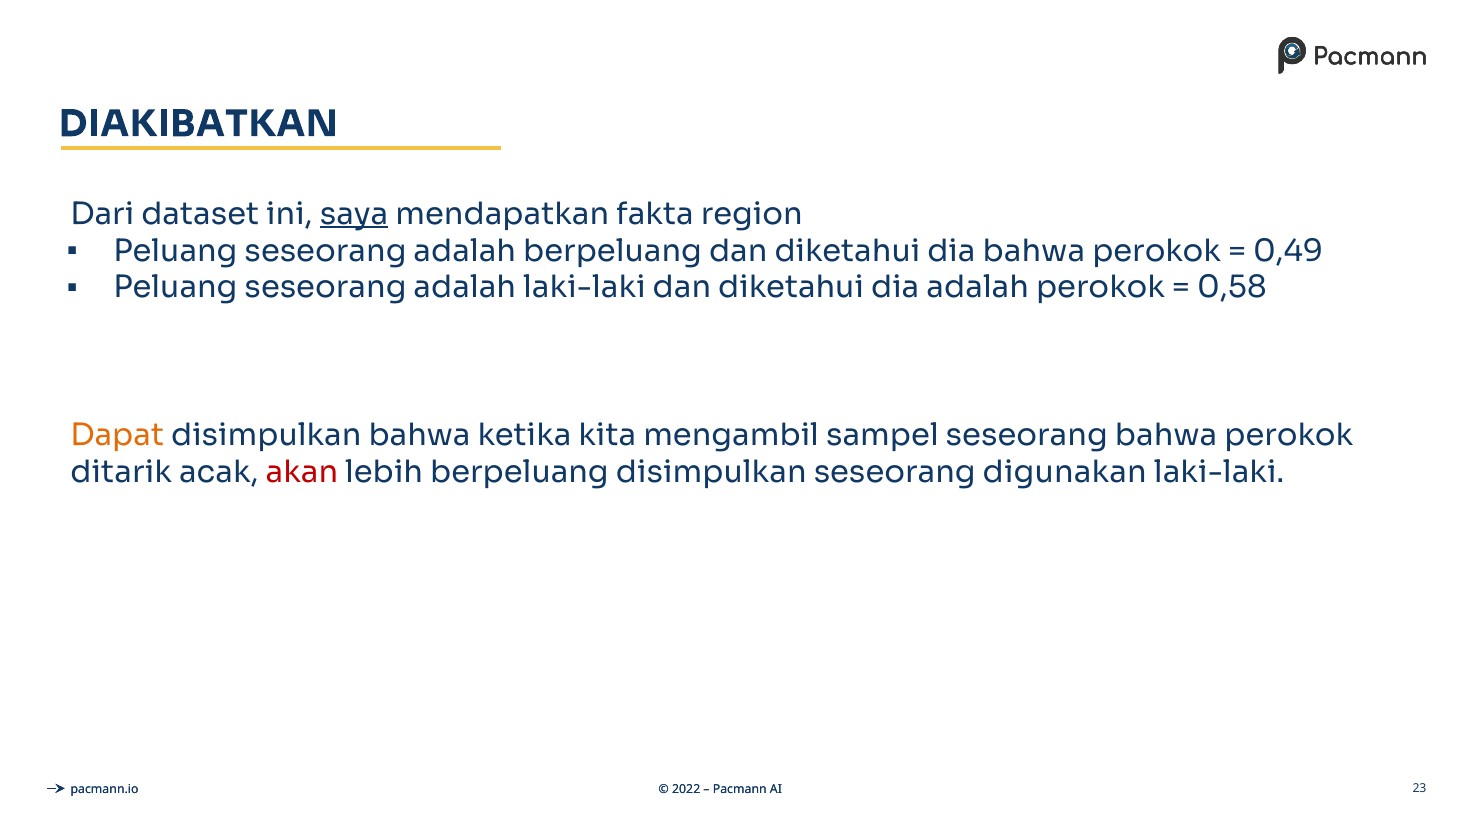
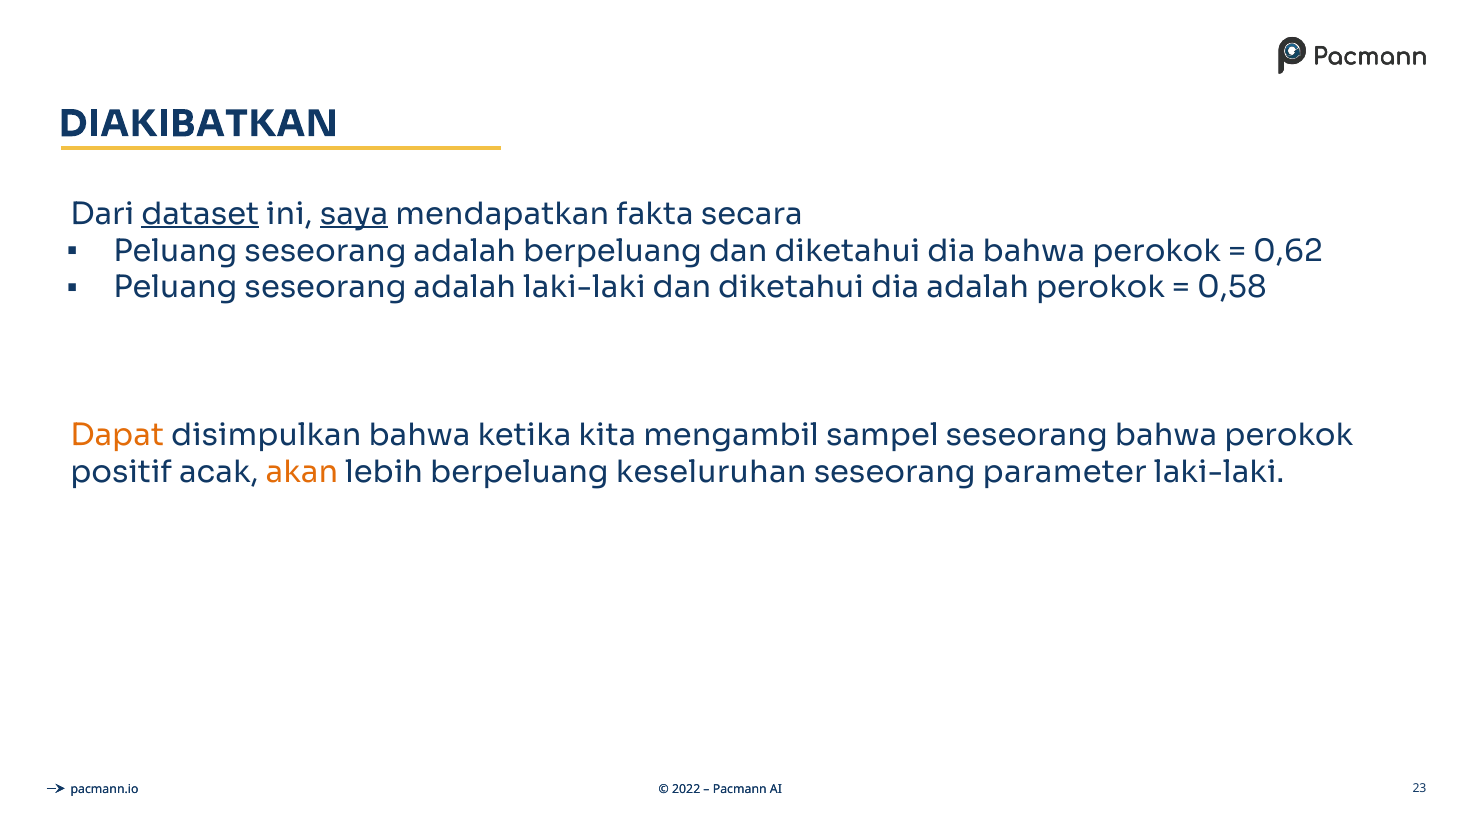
dataset underline: none -> present
region: region -> secara
0,49: 0,49 -> 0,62
ditarik: ditarik -> positif
akan colour: red -> orange
berpeluang disimpulkan: disimpulkan -> keseluruhan
digunakan: digunakan -> parameter
